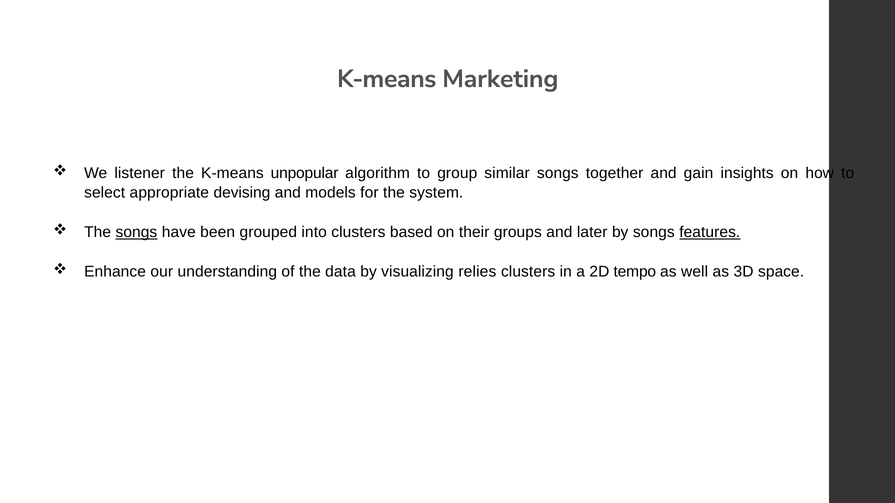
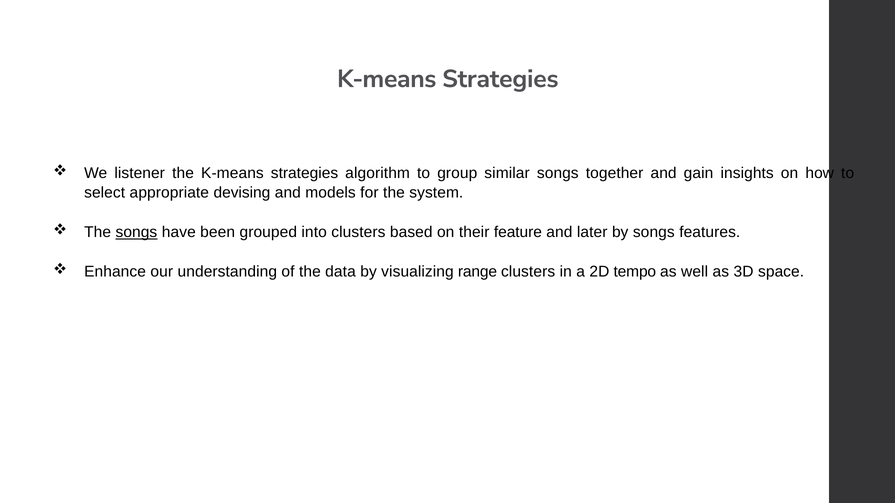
Marketing at (500, 79): Marketing -> Strategies
the K-means unpopular: unpopular -> strategies
groups: groups -> feature
features underline: present -> none
relies: relies -> range
